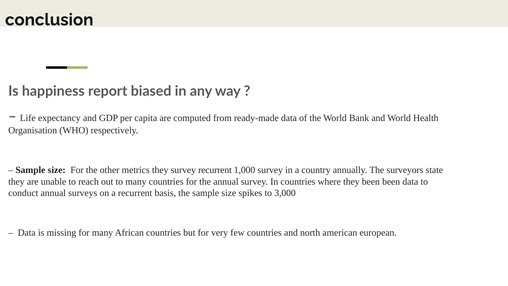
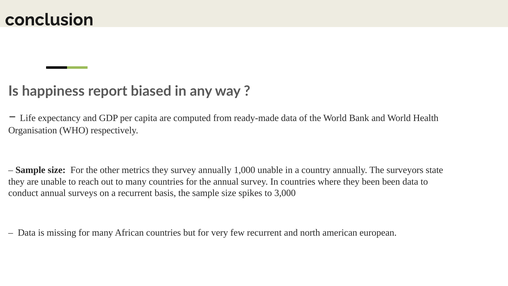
survey recurrent: recurrent -> annually
1,000 survey: survey -> unable
few countries: countries -> recurrent
